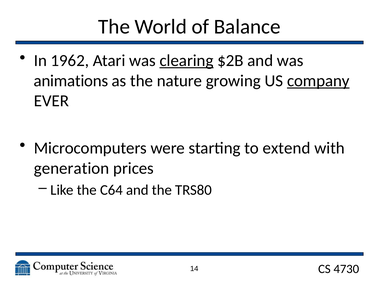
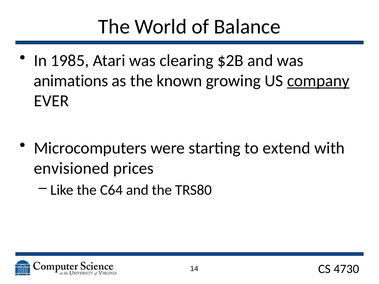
1962: 1962 -> 1985
clearing underline: present -> none
nature: nature -> known
generation: generation -> envisioned
